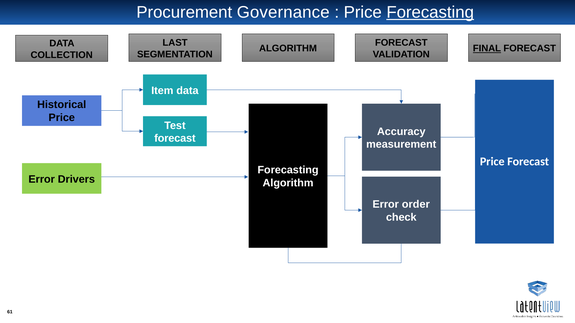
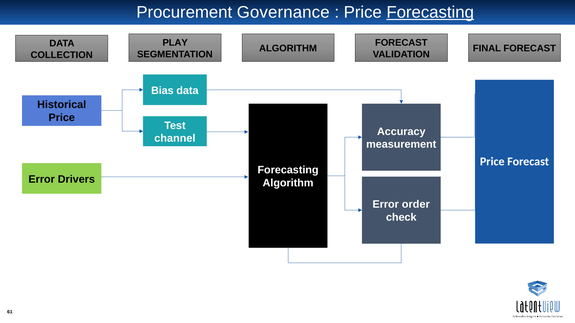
LAST: LAST -> PLAY
FINAL underline: present -> none
Item: Item -> Bias
forecast at (175, 139): forecast -> channel
